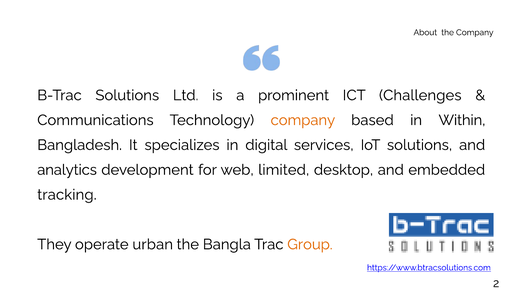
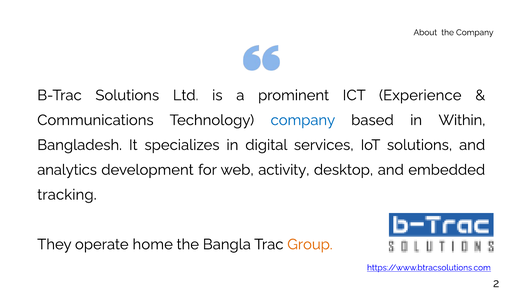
Challenges: Challenges -> Experience
company at (303, 120) colour: orange -> blue
limited: limited -> activity
urban: urban -> home
